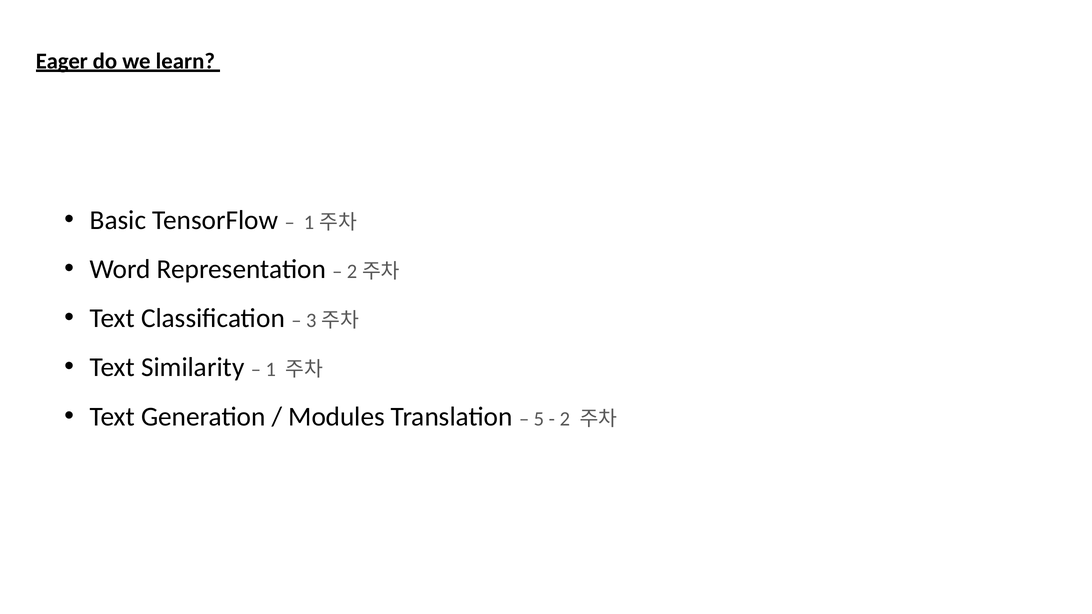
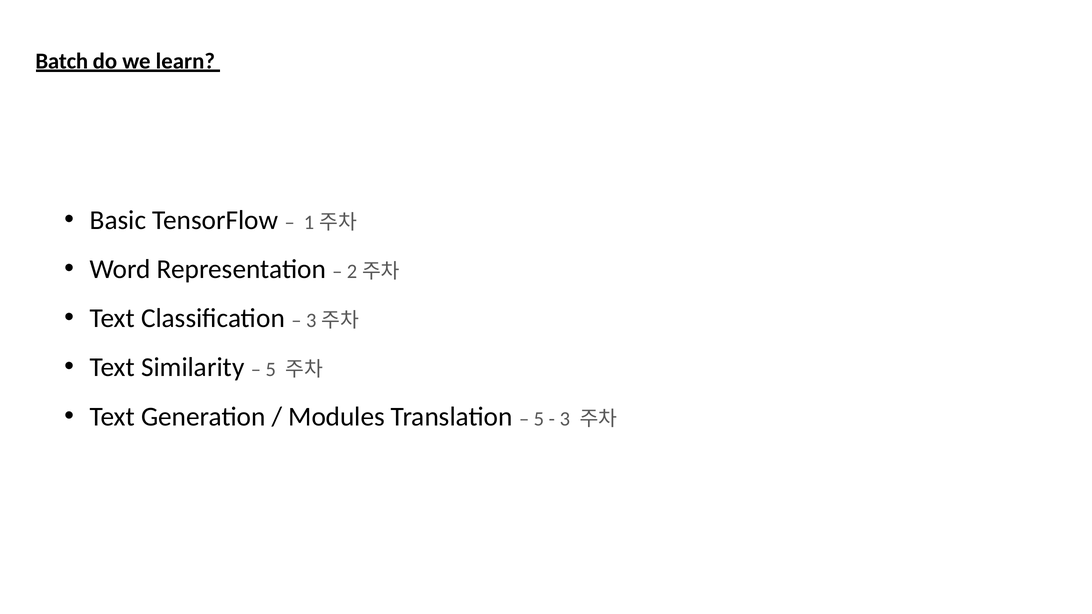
Eager: Eager -> Batch
1 at (271, 370): 1 -> 5
2: 2 -> 3
